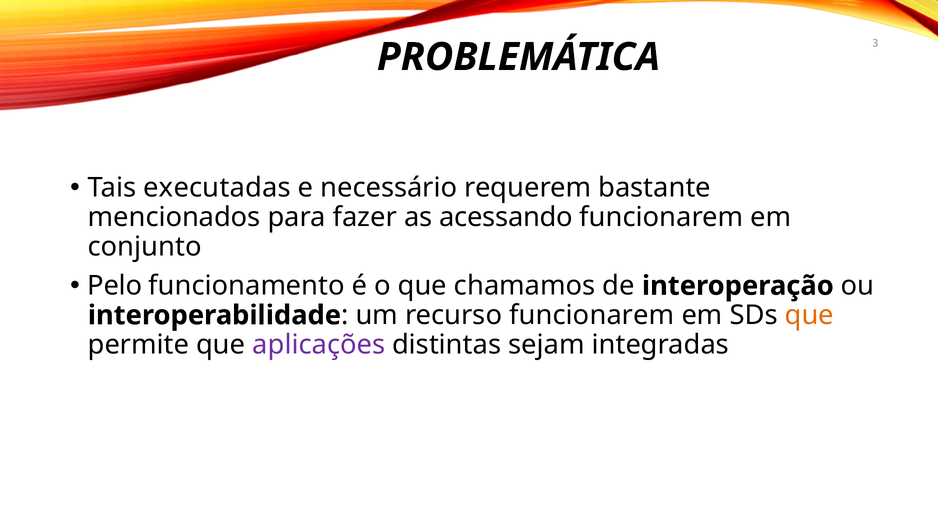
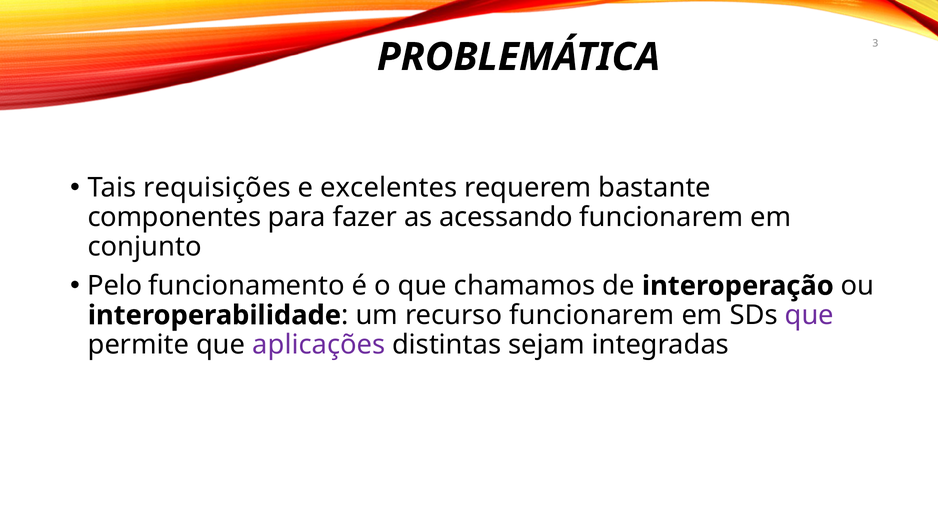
executadas: executadas -> requisições
necessário: necessário -> excelentes
mencionados: mencionados -> componentes
que at (809, 316) colour: orange -> purple
